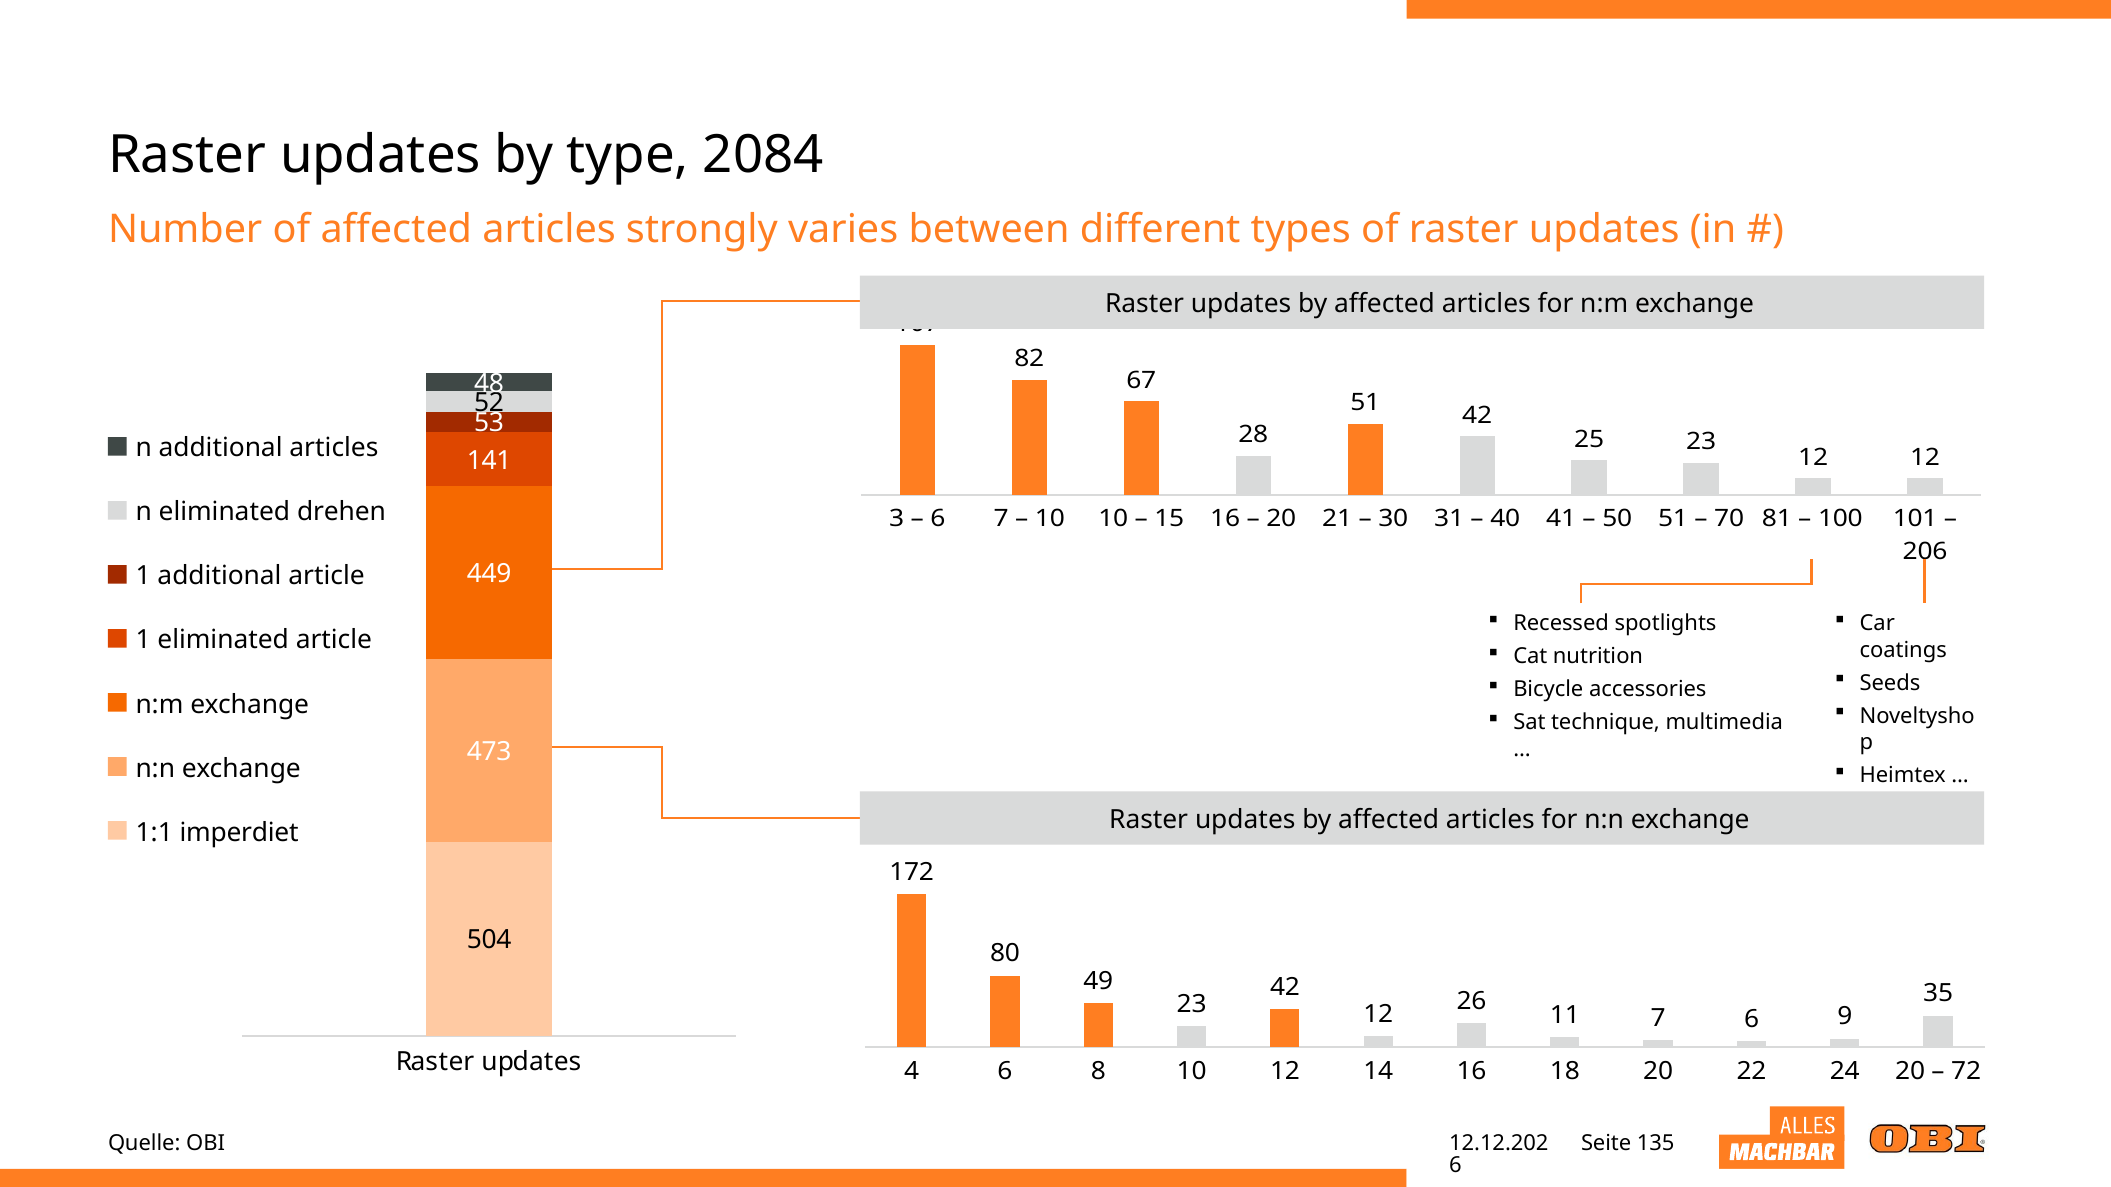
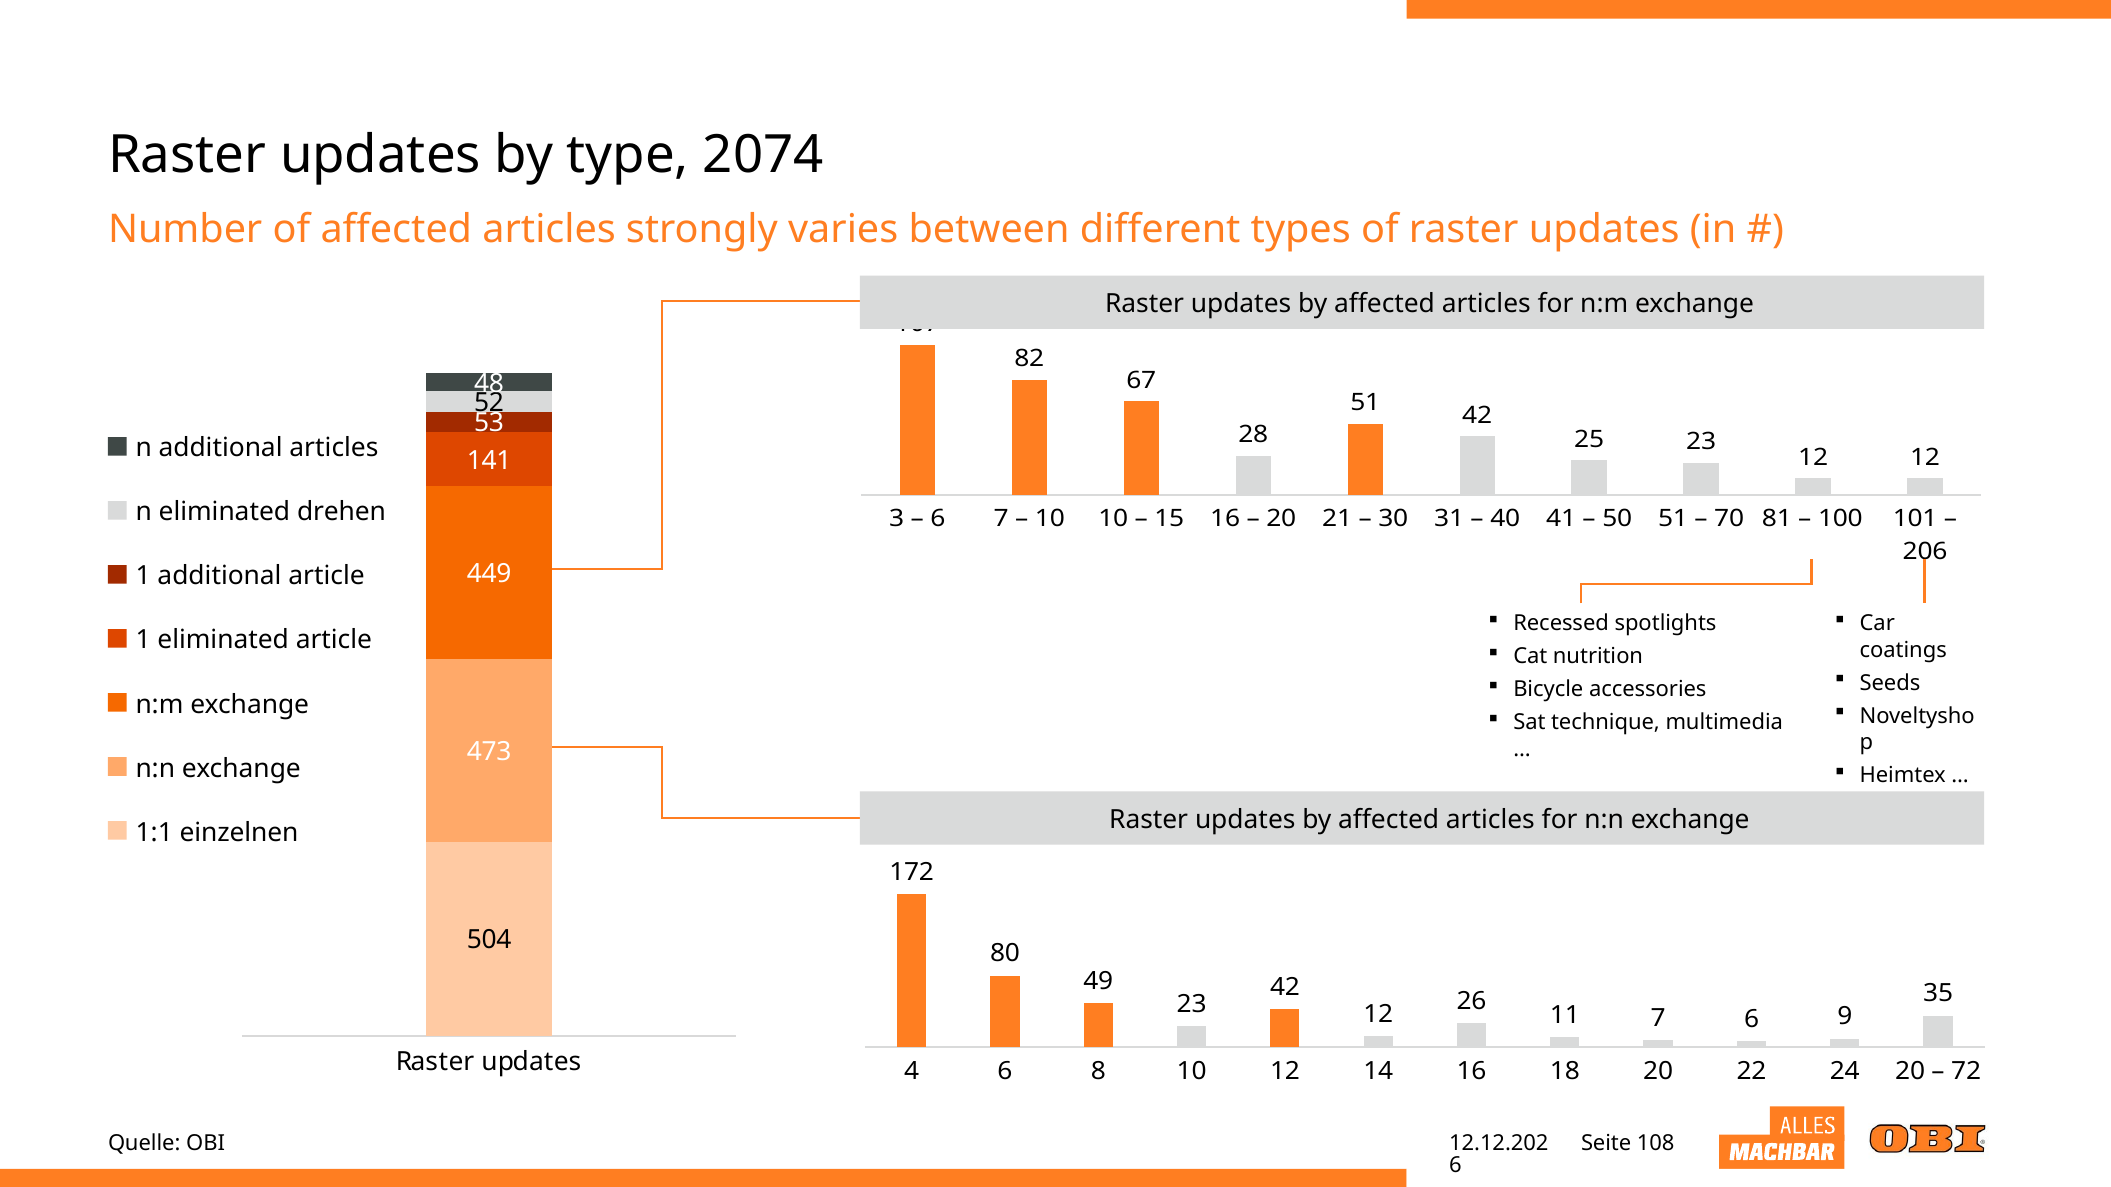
2084: 2084 -> 2074
imperdiet: imperdiet -> einzelnen
135: 135 -> 108
